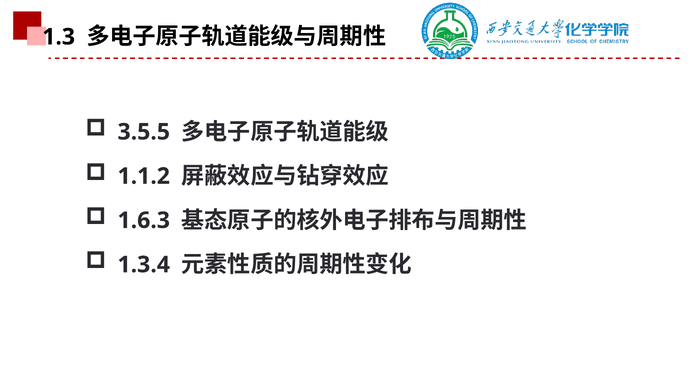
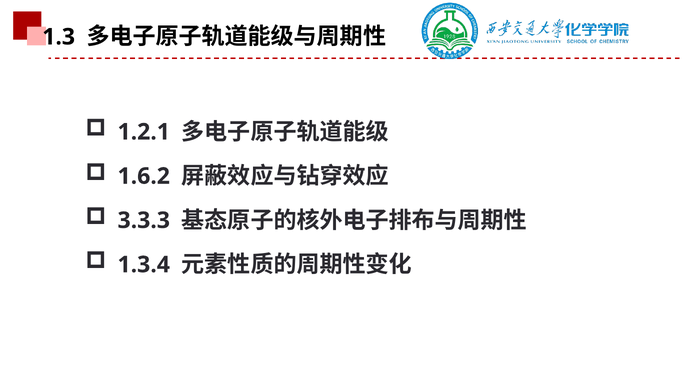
3.5.5: 3.5.5 -> 1.2.1
1.1.2: 1.1.2 -> 1.6.2
1.6.3: 1.6.3 -> 3.3.3
